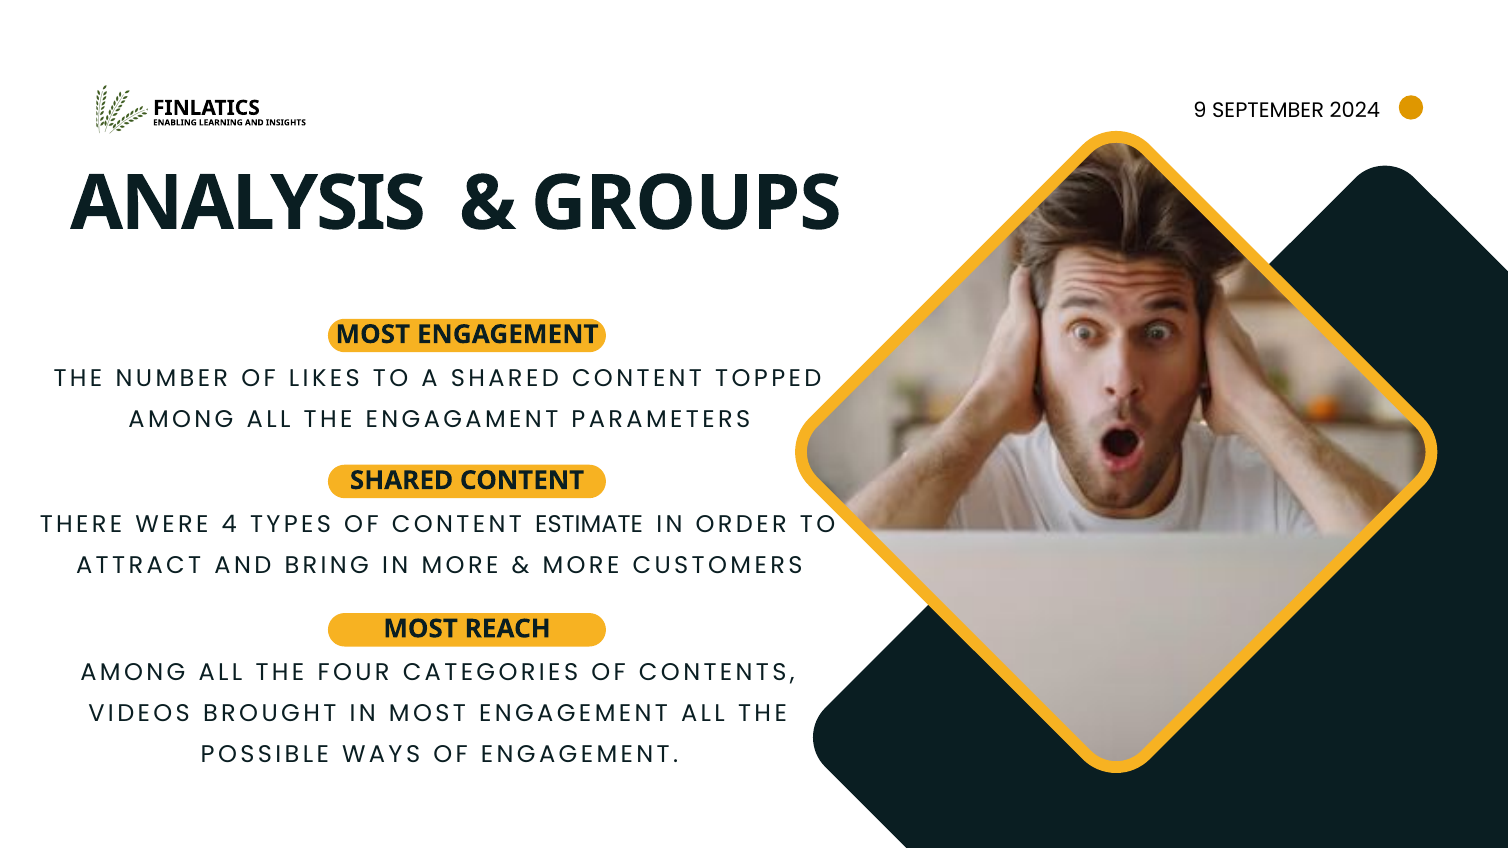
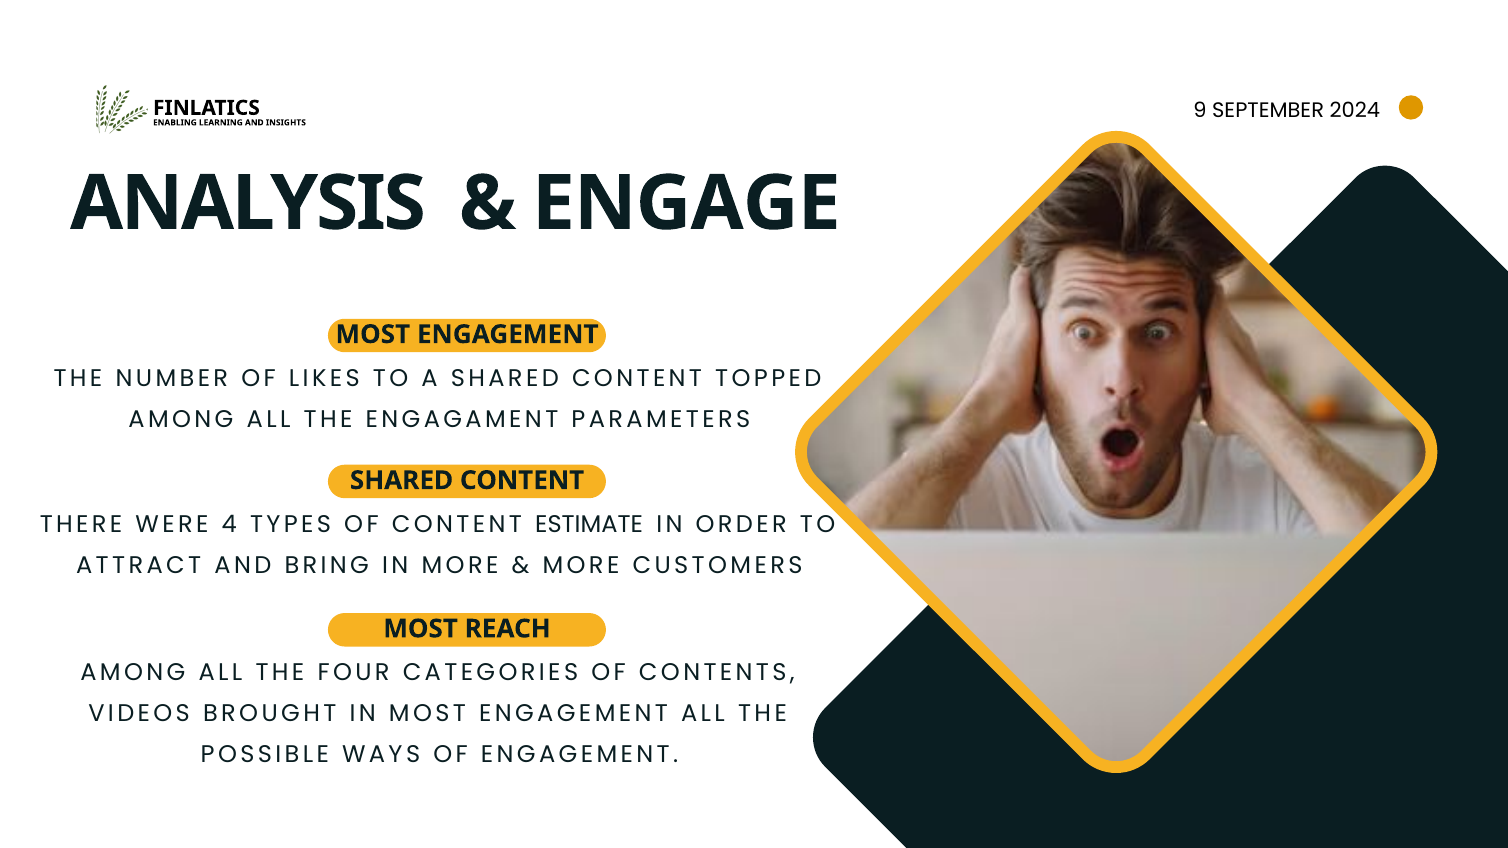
GROUPS: GROUPS -> ENGAGE
